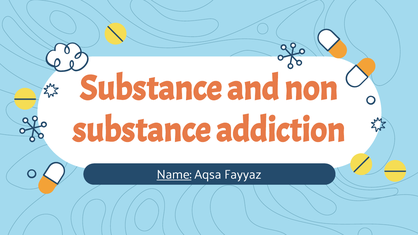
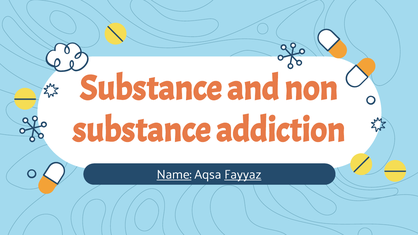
Fayyaz underline: none -> present
